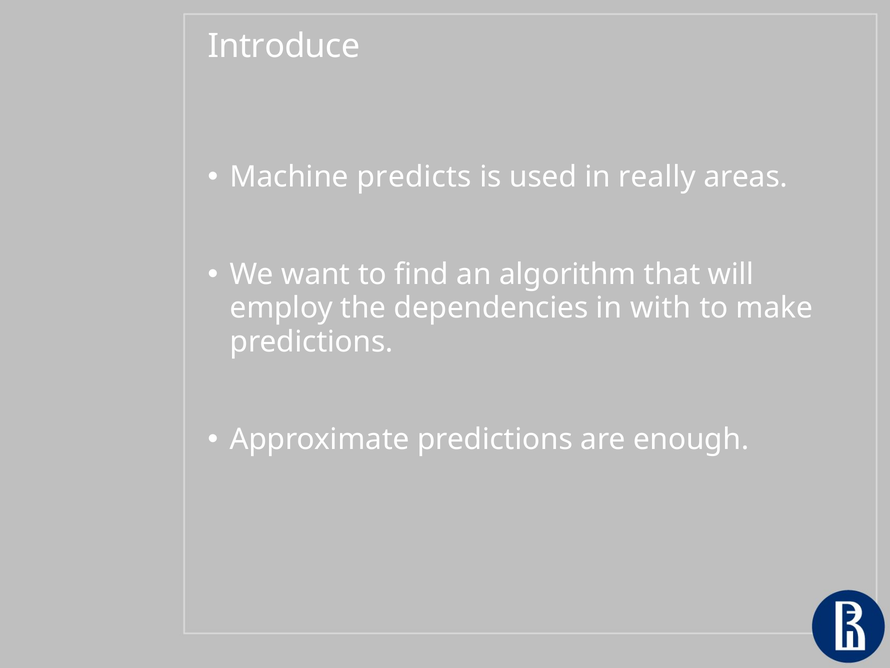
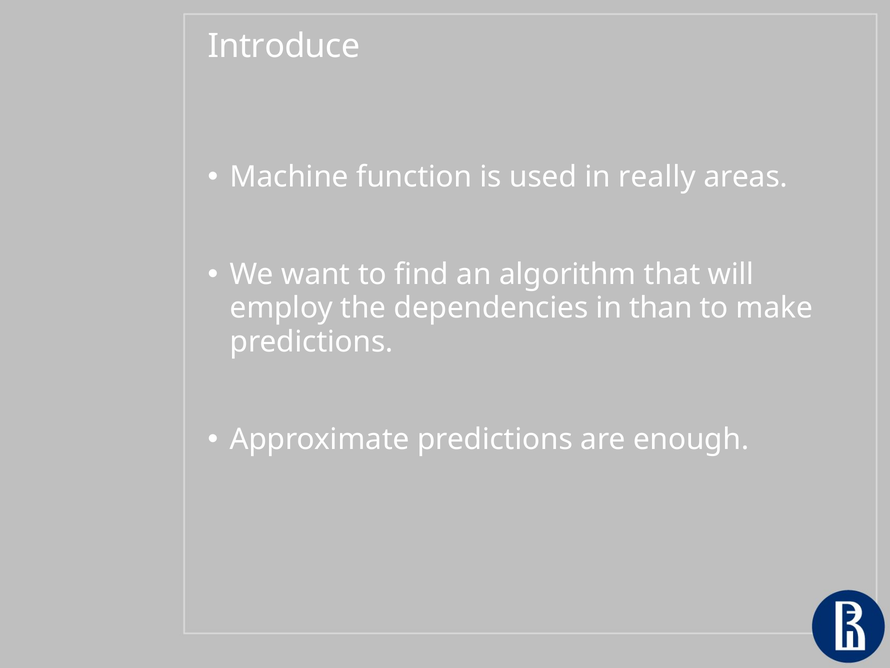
predicts: predicts -> function
with: with -> than
